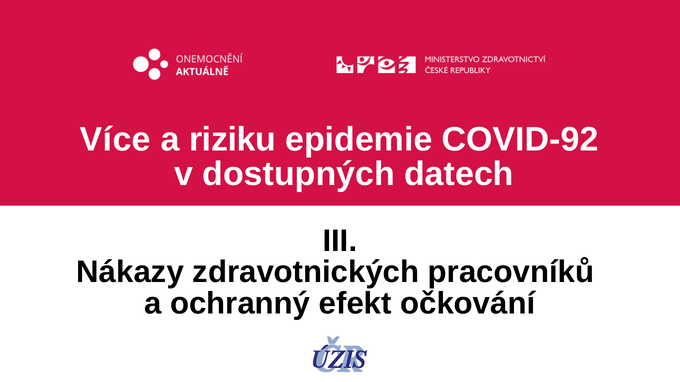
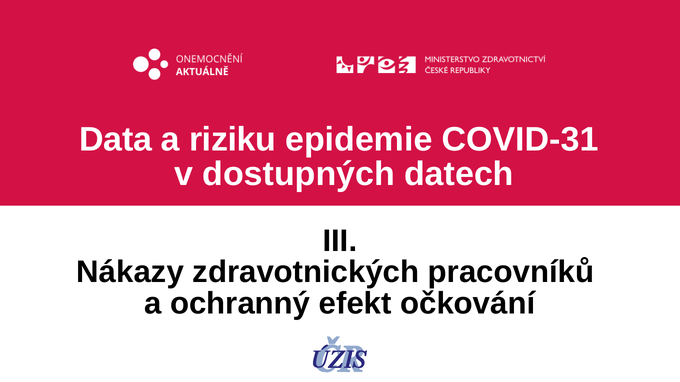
Více: Více -> Data
COVID-92: COVID-92 -> COVID-31
